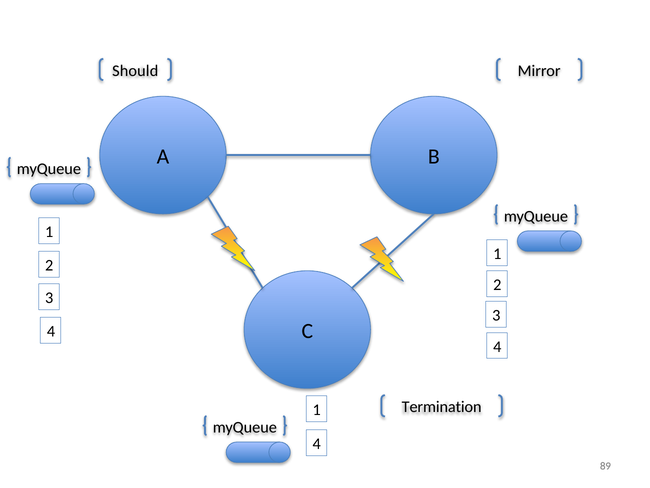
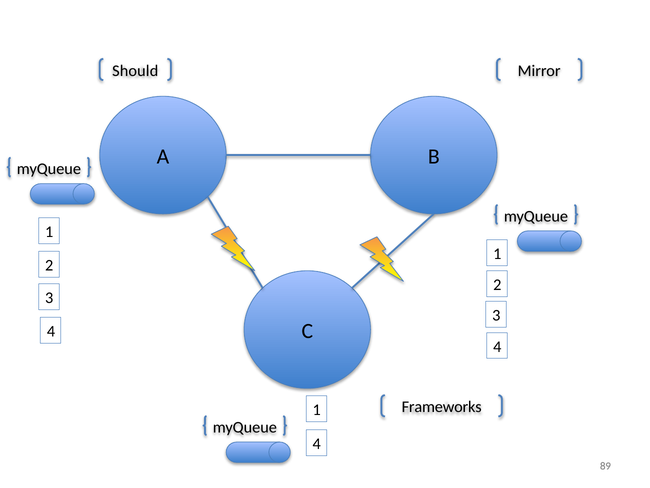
Termination: Termination -> Frameworks
